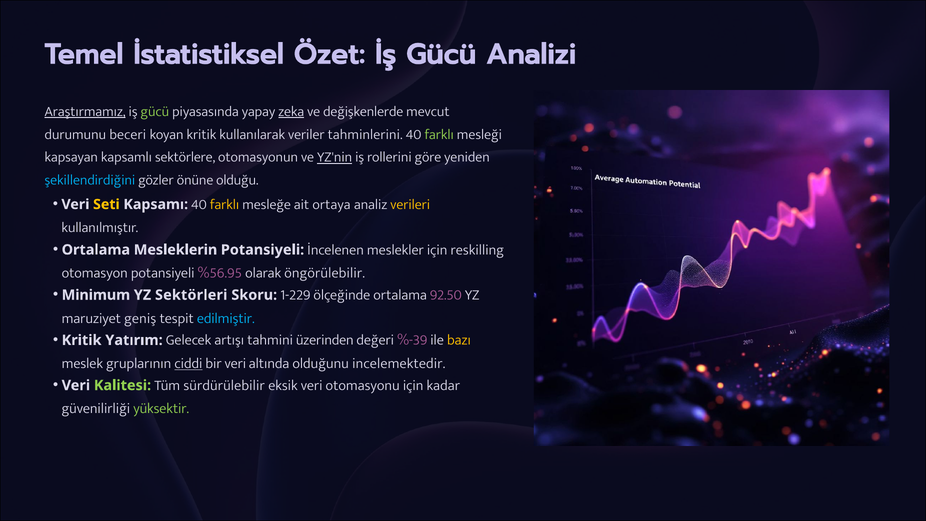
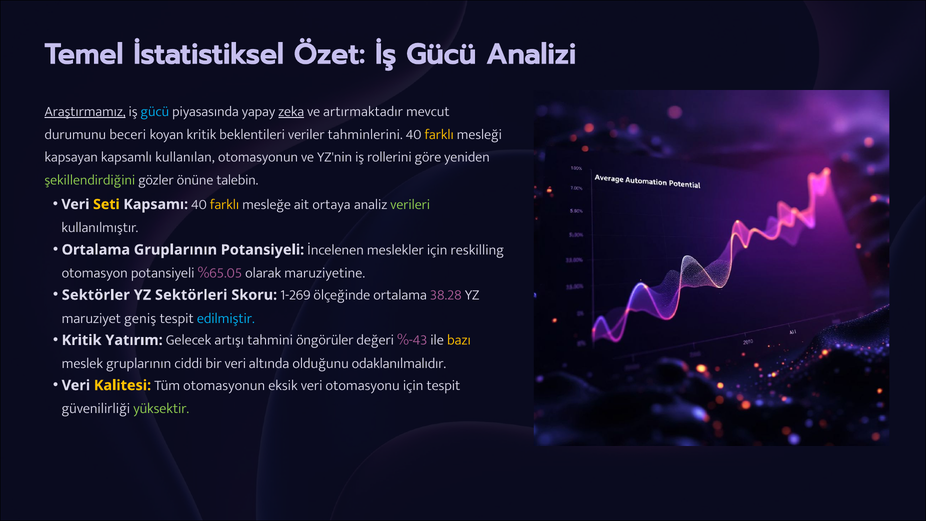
gücü at (155, 111) colour: light green -> light blue
değişkenlerde: değişkenlerde -> artırmaktadır
kullanılarak: kullanılarak -> beklentileri
farklı at (439, 134) colour: light green -> yellow
sektörlere: sektörlere -> kullanılan
YZ'nin underline: present -> none
şekillendirdiğini colour: light blue -> light green
olduğu: olduğu -> talebin
verileri colour: yellow -> light green
Ortalama Mesleklerin: Mesleklerin -> Gruplarının
%56.95: %56.95 -> %65.05
öngörülebilir: öngörülebilir -> maruziyetine
Minimum: Minimum -> Sektörler
1-229: 1-229 -> 1-269
92.50: 92.50 -> 38.28
üzerinden: üzerinden -> öngörüler
%-39: %-39 -> %-43
ciddi underline: present -> none
incelemektedir: incelemektedir -> odaklanılmalıdır
Kalitesi colour: light green -> yellow
Tüm sürdürülebilir: sürdürülebilir -> otomasyonun
için kadar: kadar -> tespit
